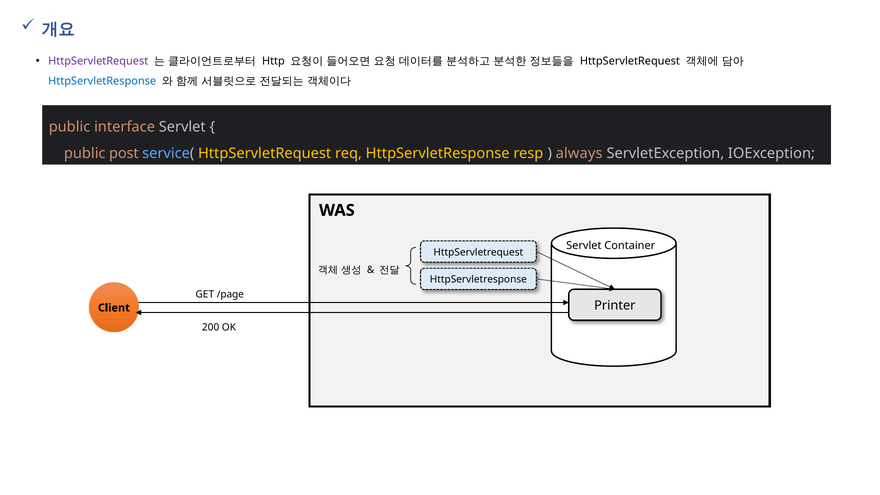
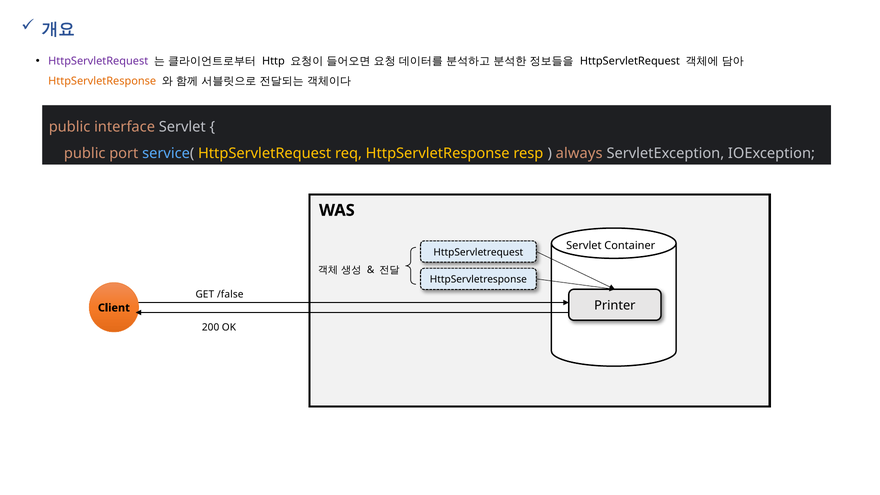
HttpServletResponse at (102, 81) colour: blue -> orange
post: post -> port
/page: /page -> /false
